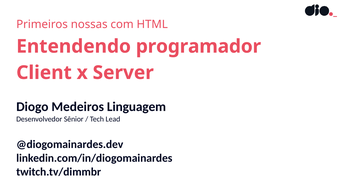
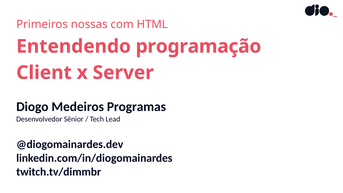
programador: programador -> programação
Linguagem: Linguagem -> Programas
